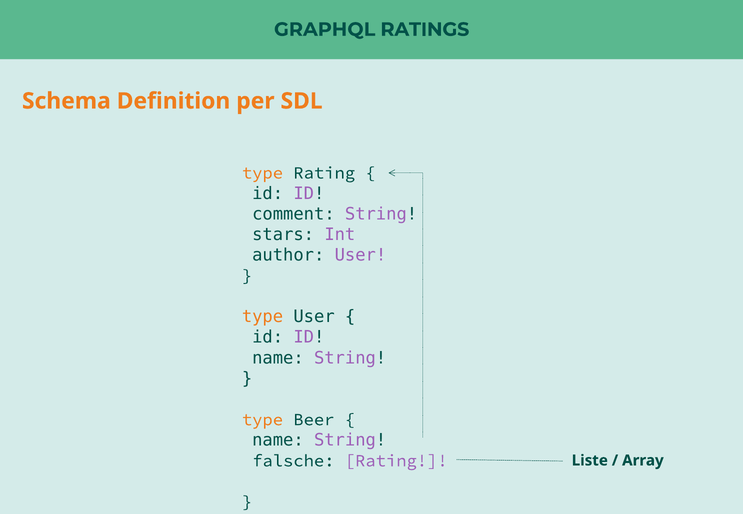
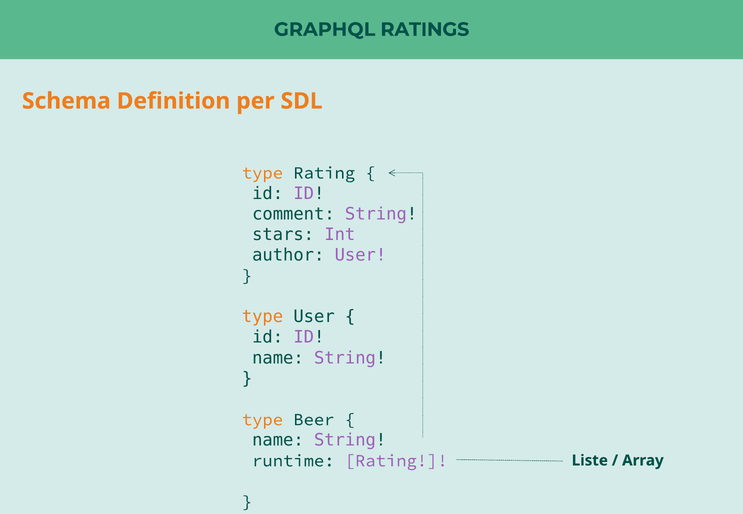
falsche: falsche -> runtime
